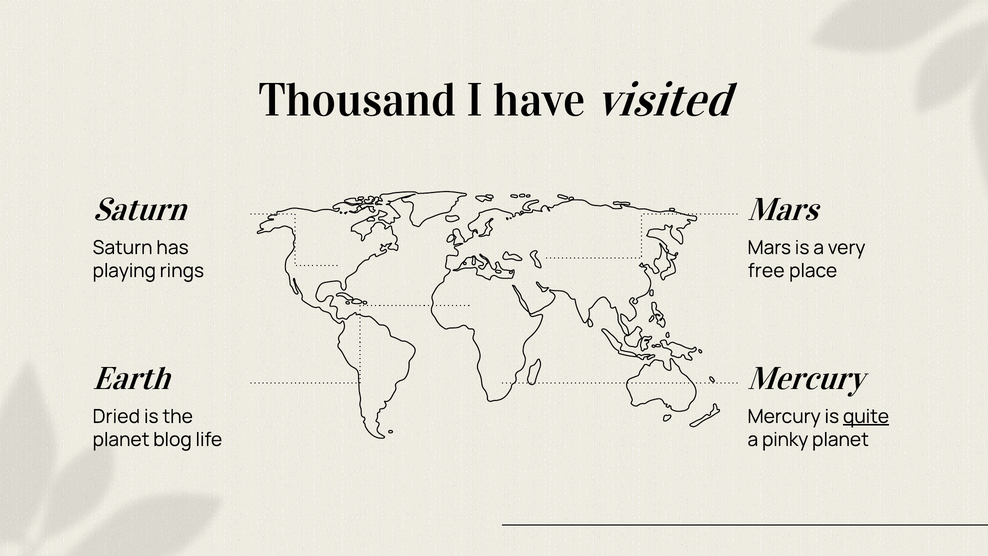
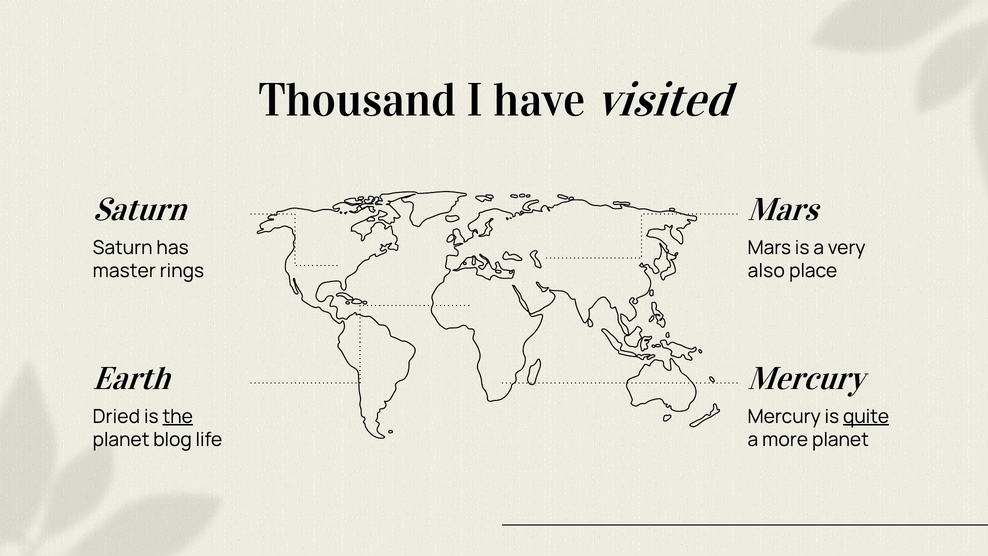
playing: playing -> master
free: free -> also
the underline: none -> present
pinky: pinky -> more
